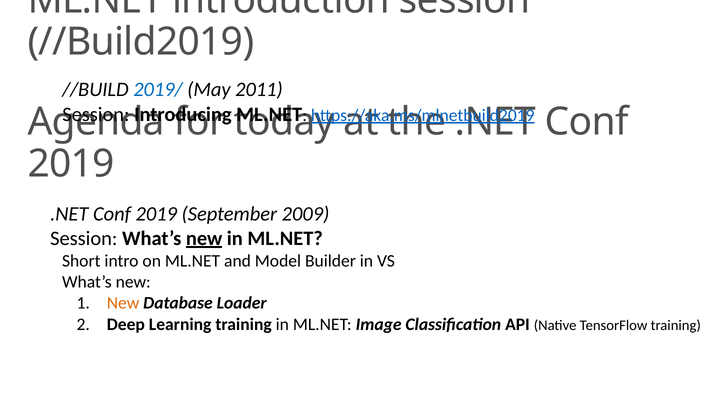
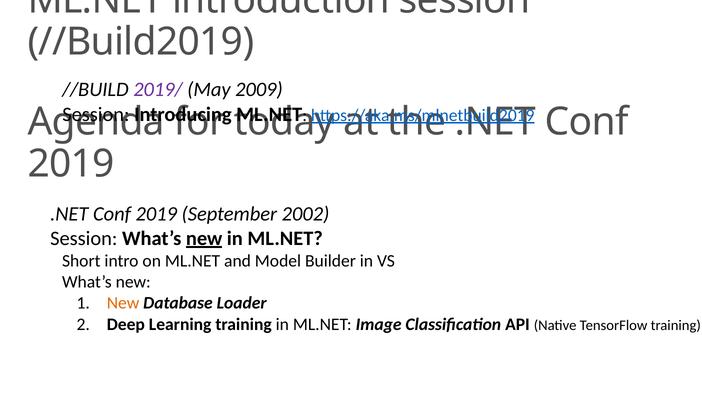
2019/ colour: blue -> purple
2011: 2011 -> 2009
2009: 2009 -> 2002
